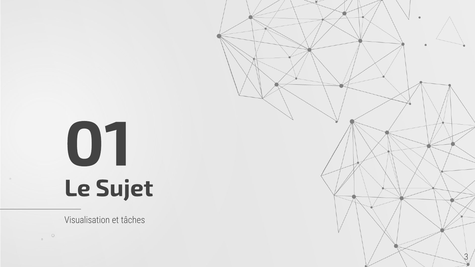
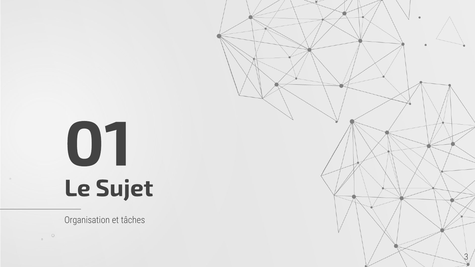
Visualisation: Visualisation -> Organisation
